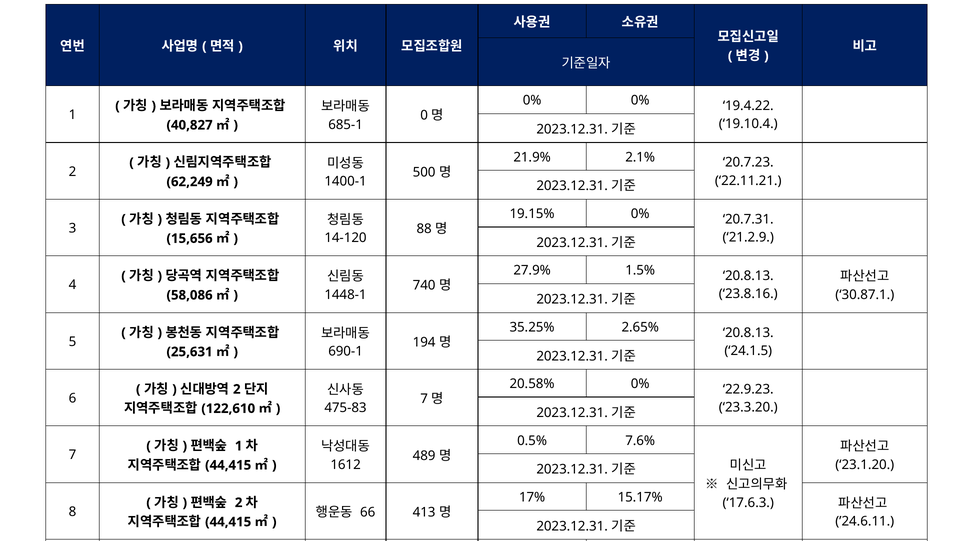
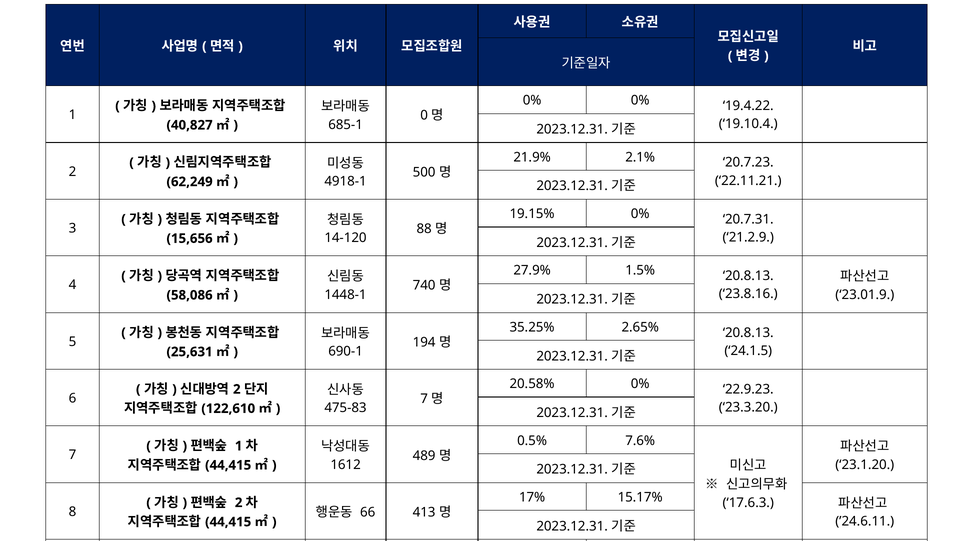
1400-1: 1400-1 -> 4918-1
30.87.1: 30.87.1 -> 23.01.9
